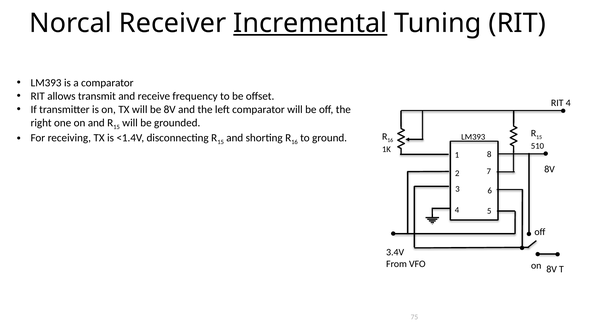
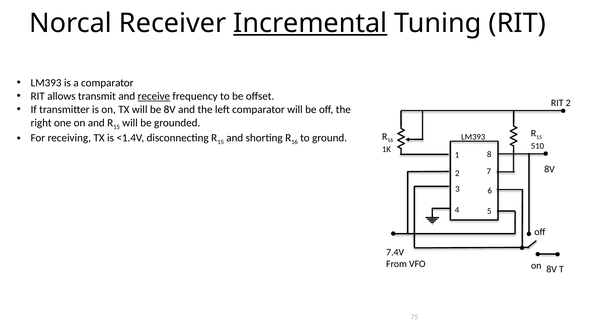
receive underline: none -> present
RIT 4: 4 -> 2
3.4V: 3.4V -> 7.4V
